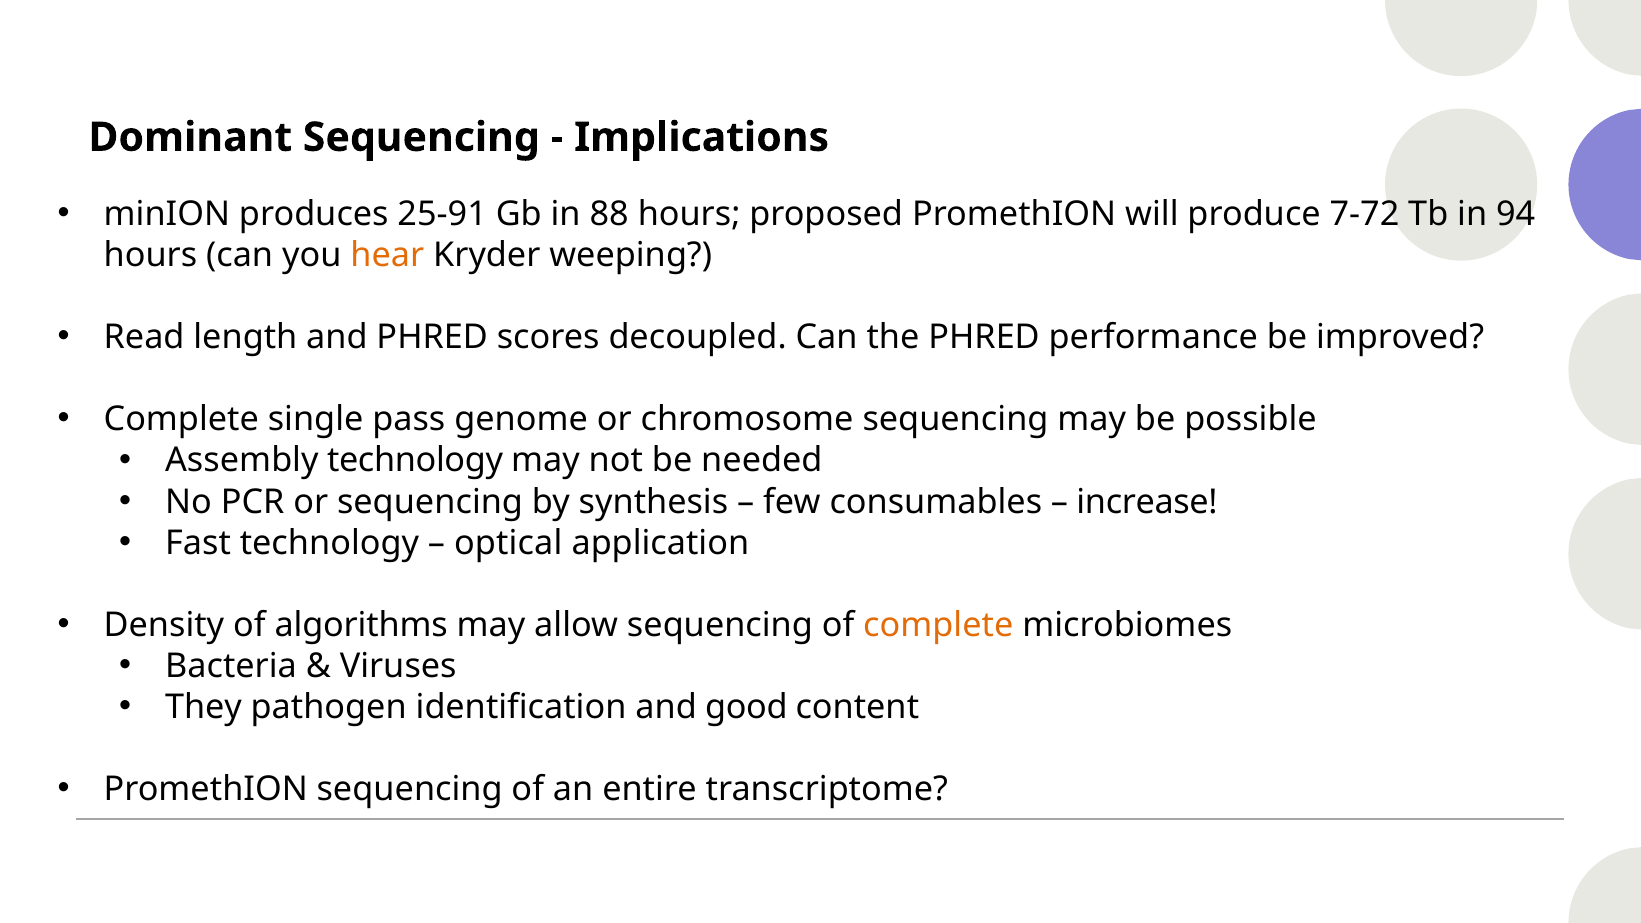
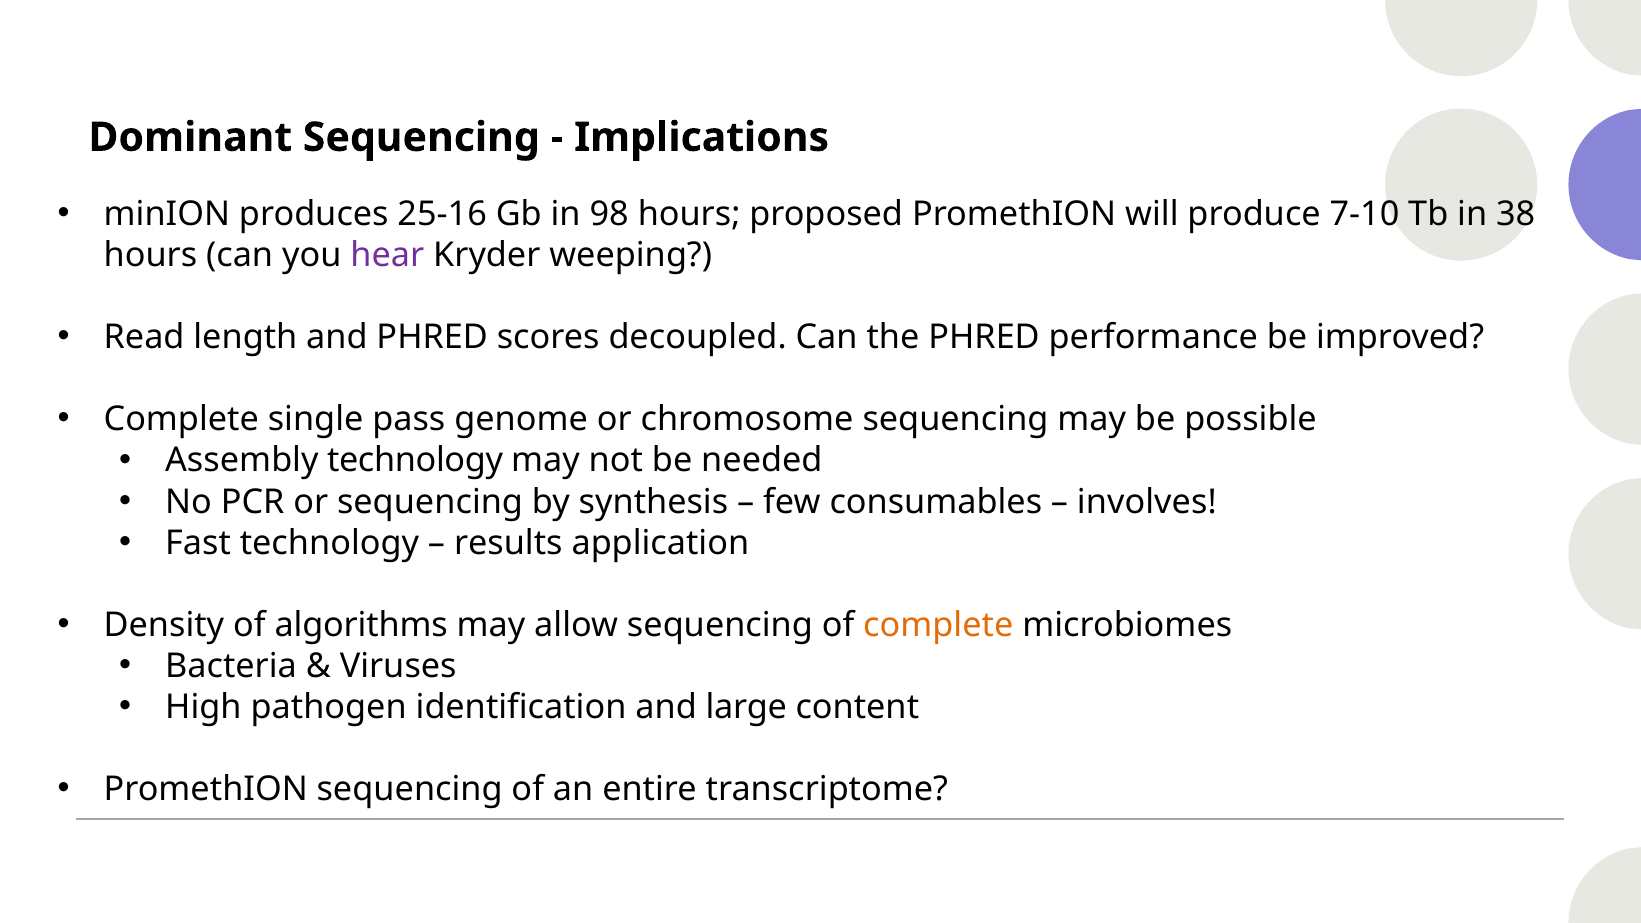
25-91: 25-91 -> 25-16
88: 88 -> 98
7-72: 7-72 -> 7-10
94: 94 -> 38
hear colour: orange -> purple
increase: increase -> involves
optical: optical -> results
They: They -> High
good: good -> large
